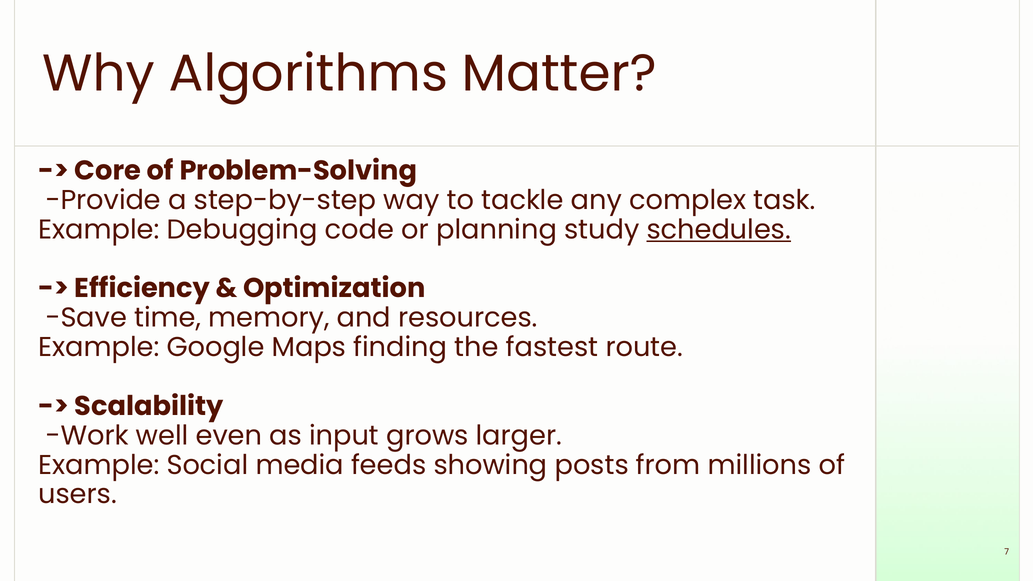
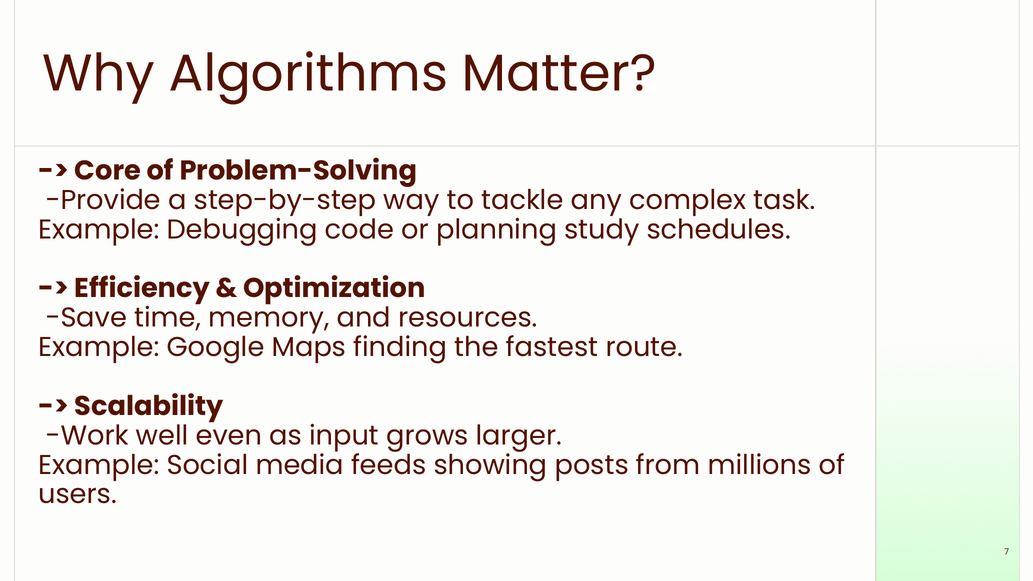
schedules underline: present -> none
